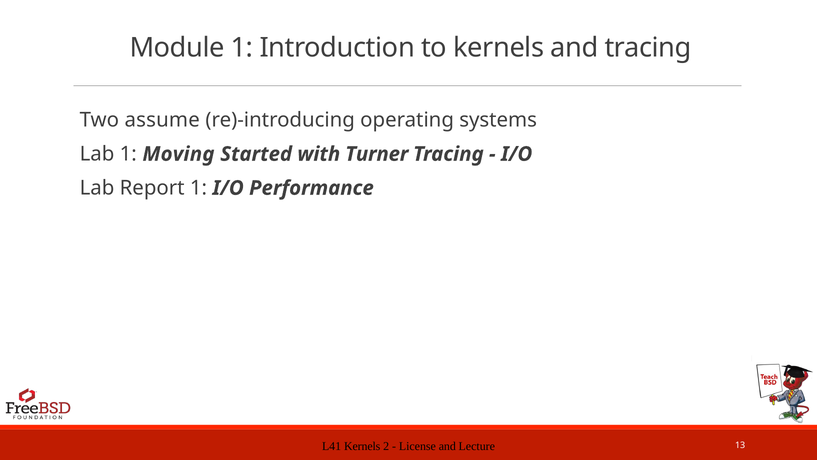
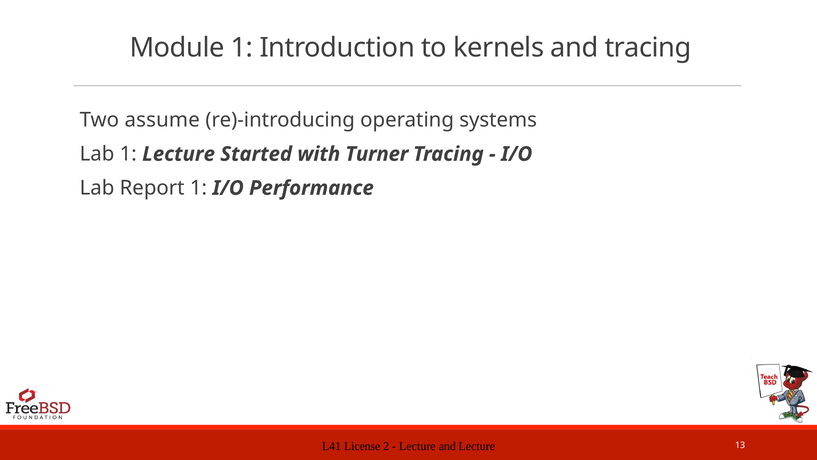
1 Moving: Moving -> Lecture
L41 Kernels: Kernels -> License
License at (417, 446): License -> Lecture
